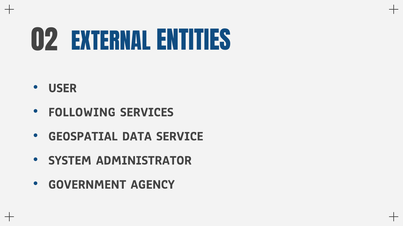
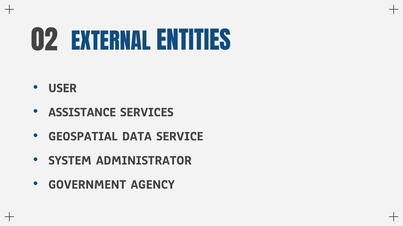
FOLLOWING: FOLLOWING -> ASSISTANCE
